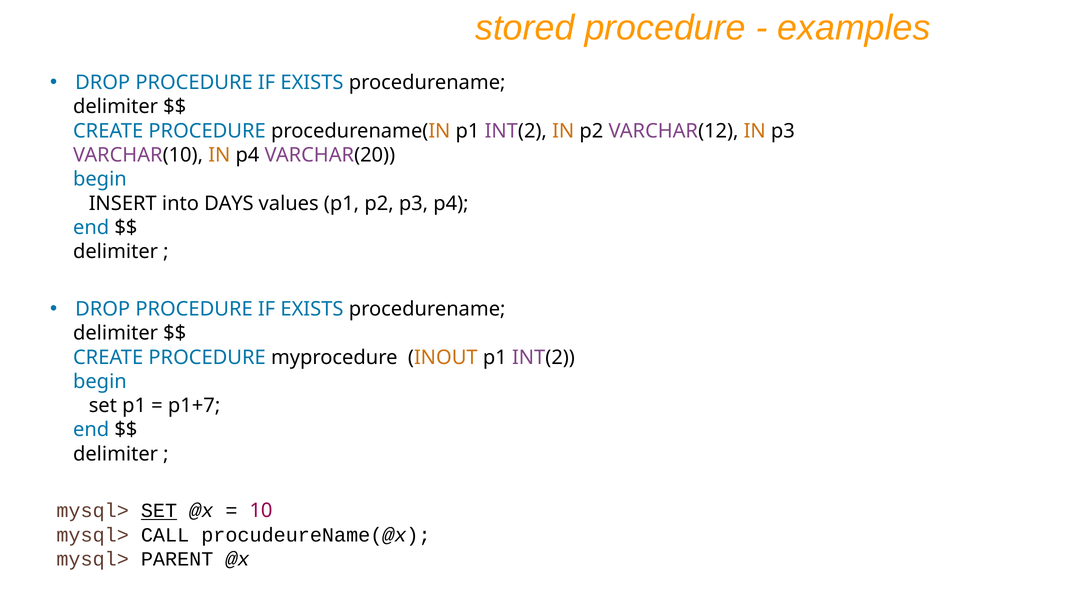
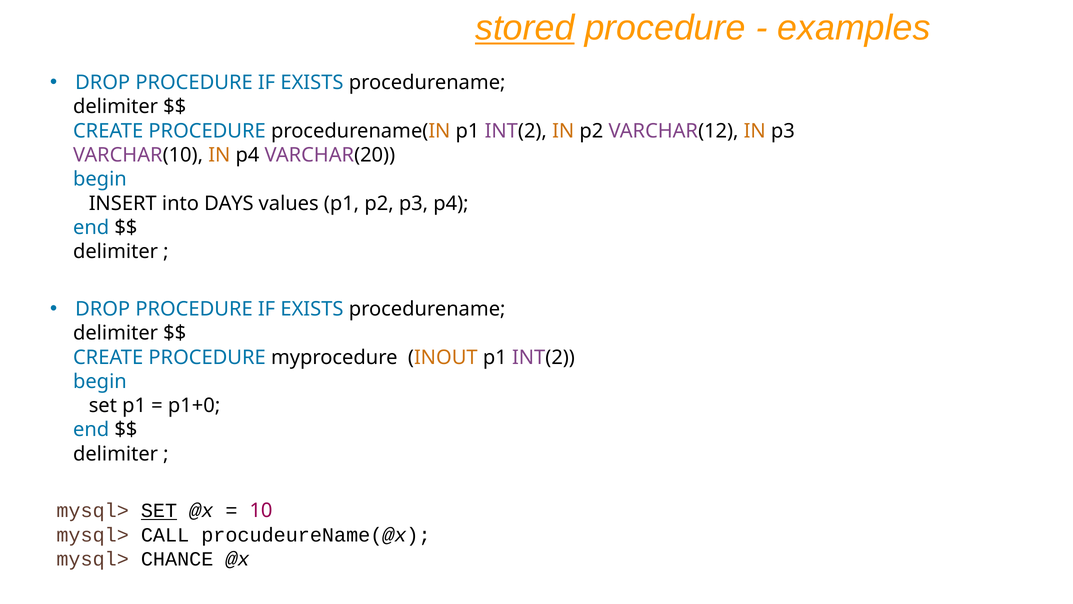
stored underline: none -> present
p1+7: p1+7 -> p1+0
PARENT: PARENT -> CHANCE
